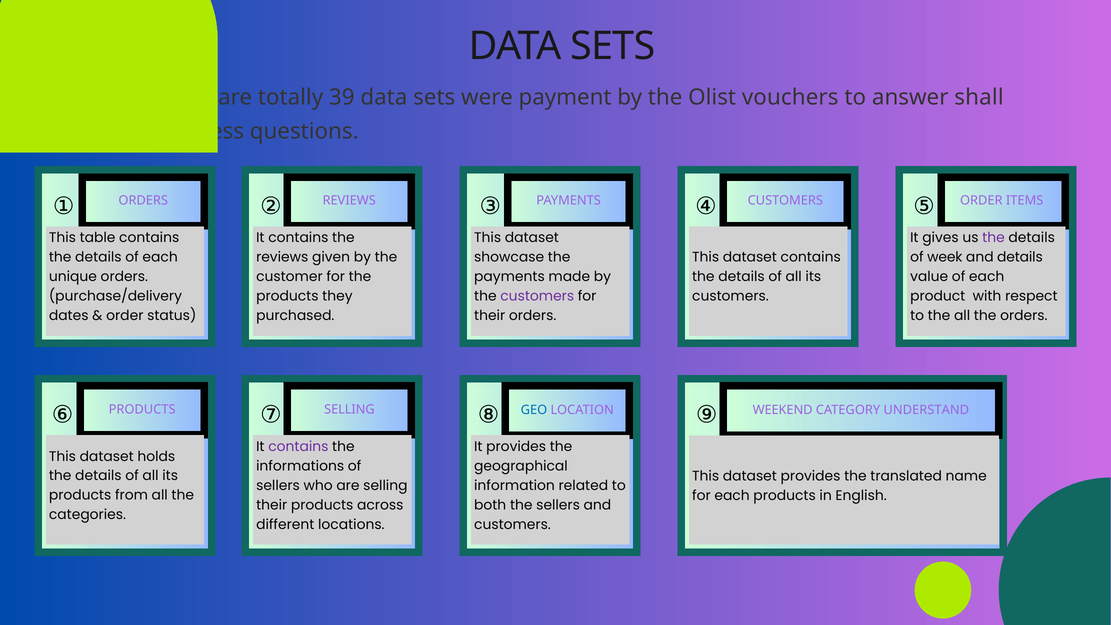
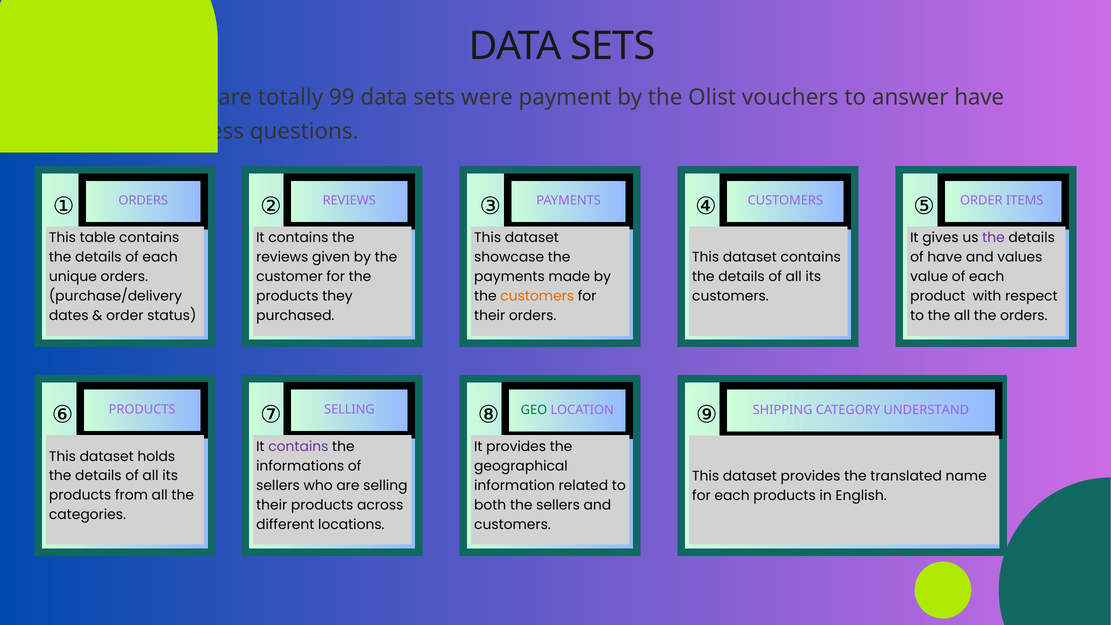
39: 39 -> 99
answer shall: shall -> have
of week: week -> have
and details: details -> values
customers at (537, 296) colour: purple -> orange
GEO colour: blue -> green
WEEKEND: WEEKEND -> SHIPPING
